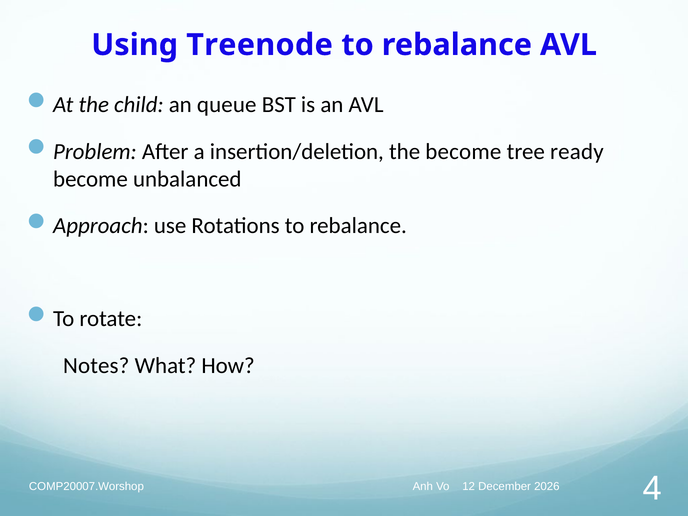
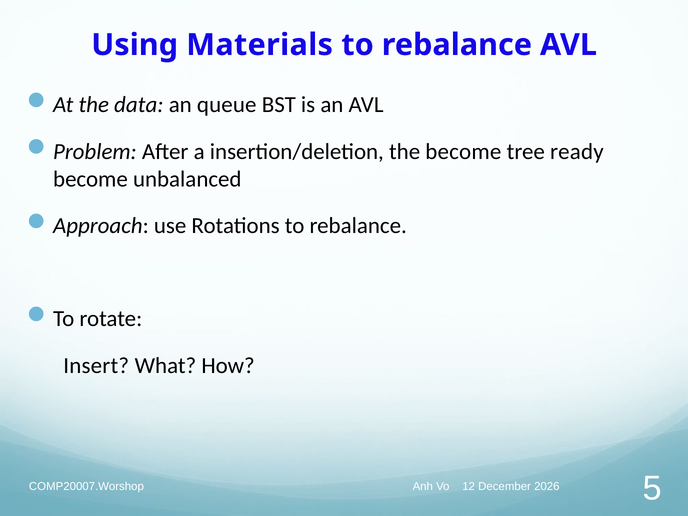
Treenode: Treenode -> Materials
child: child -> data
Notes: Notes -> Insert
4: 4 -> 5
